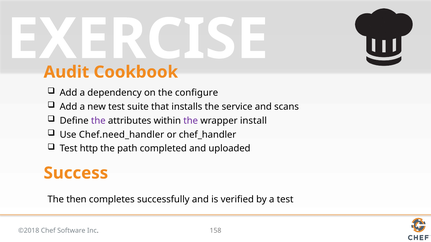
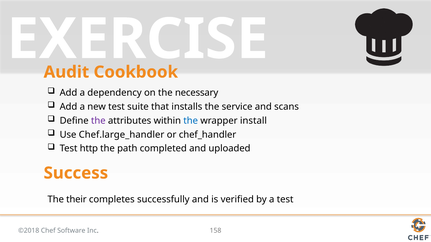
configure: configure -> necessary
the at (191, 121) colour: purple -> blue
Chef.need_handler: Chef.need_handler -> Chef.large_handler
then: then -> their
